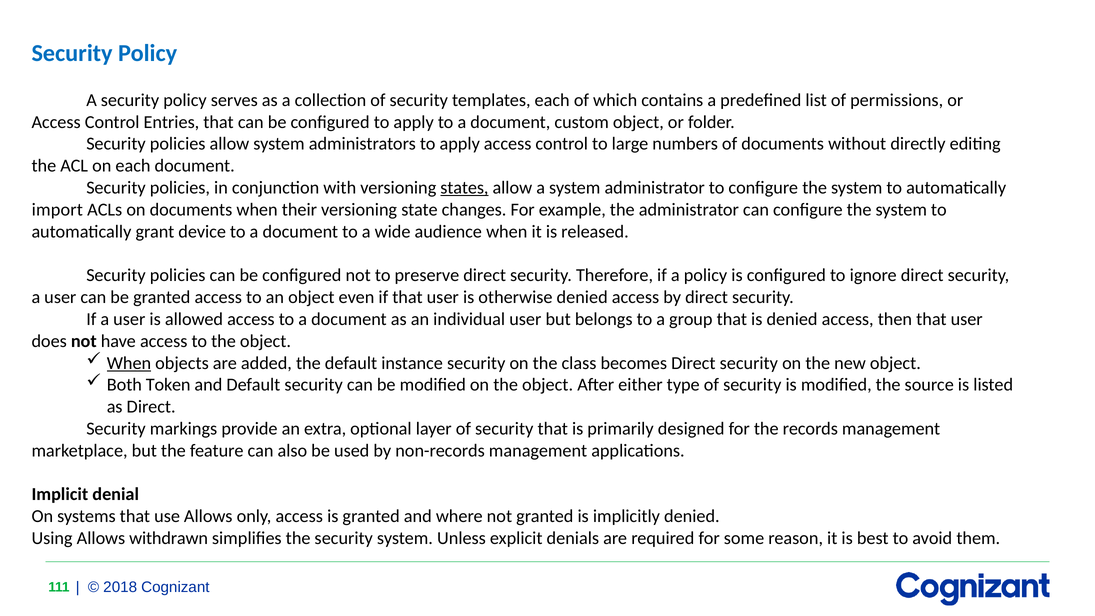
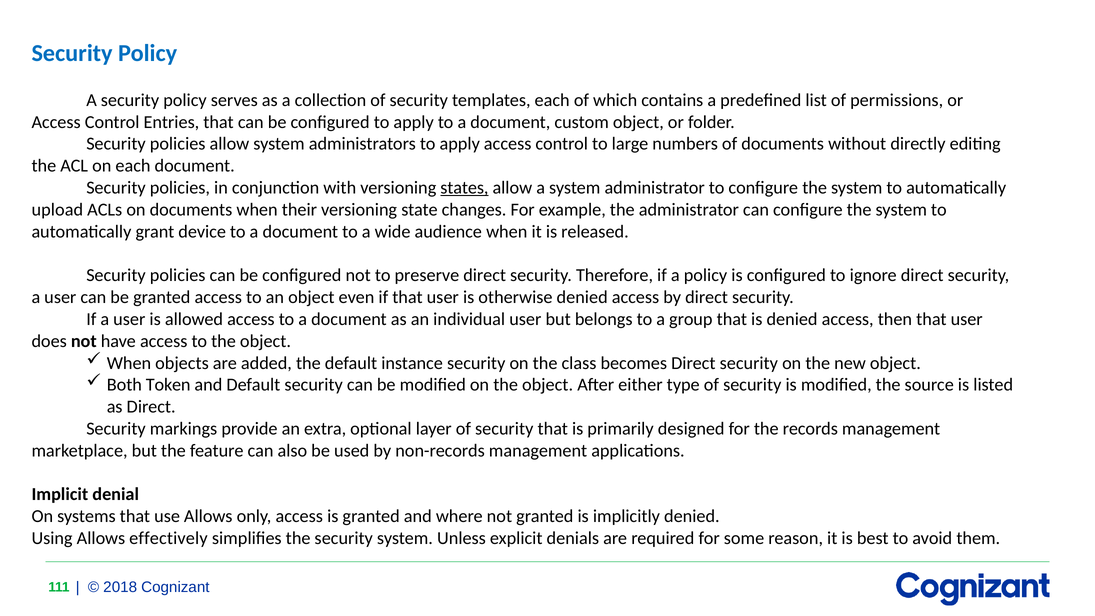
import: import -> upload
When at (129, 363) underline: present -> none
withdrawn: withdrawn -> effectively
